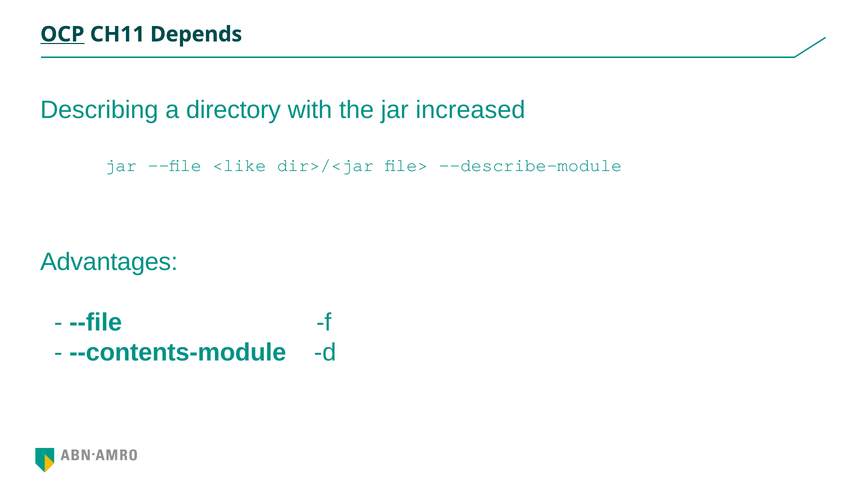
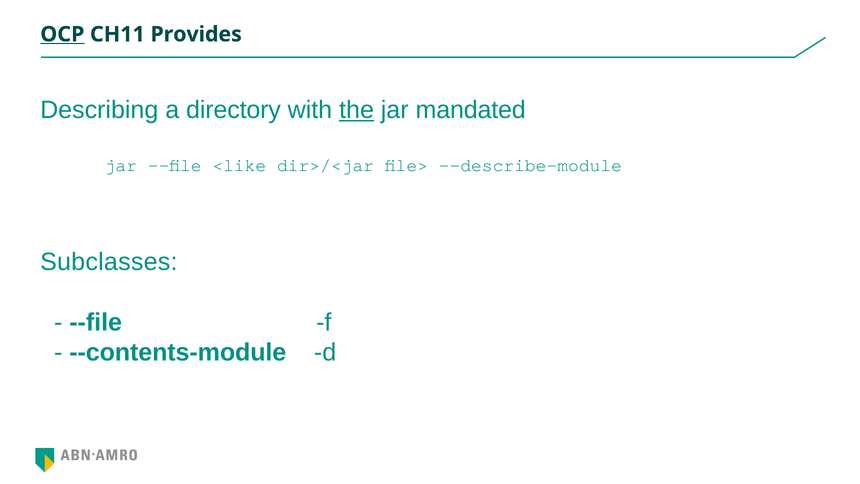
Depends: Depends -> Provides
the underline: none -> present
increased: increased -> mandated
Advantages: Advantages -> Subclasses
